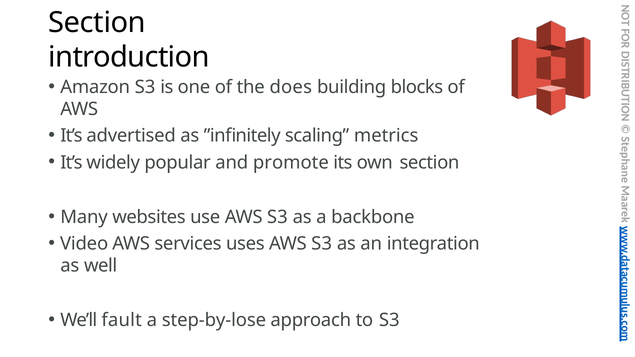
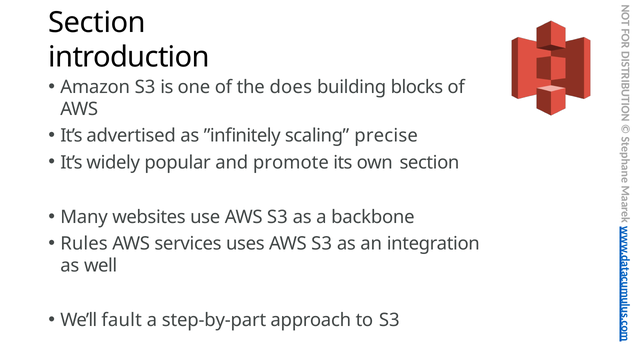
metrics: metrics -> precise
Video: Video -> Rules
step-by-lose: step-by-lose -> step-by-part
